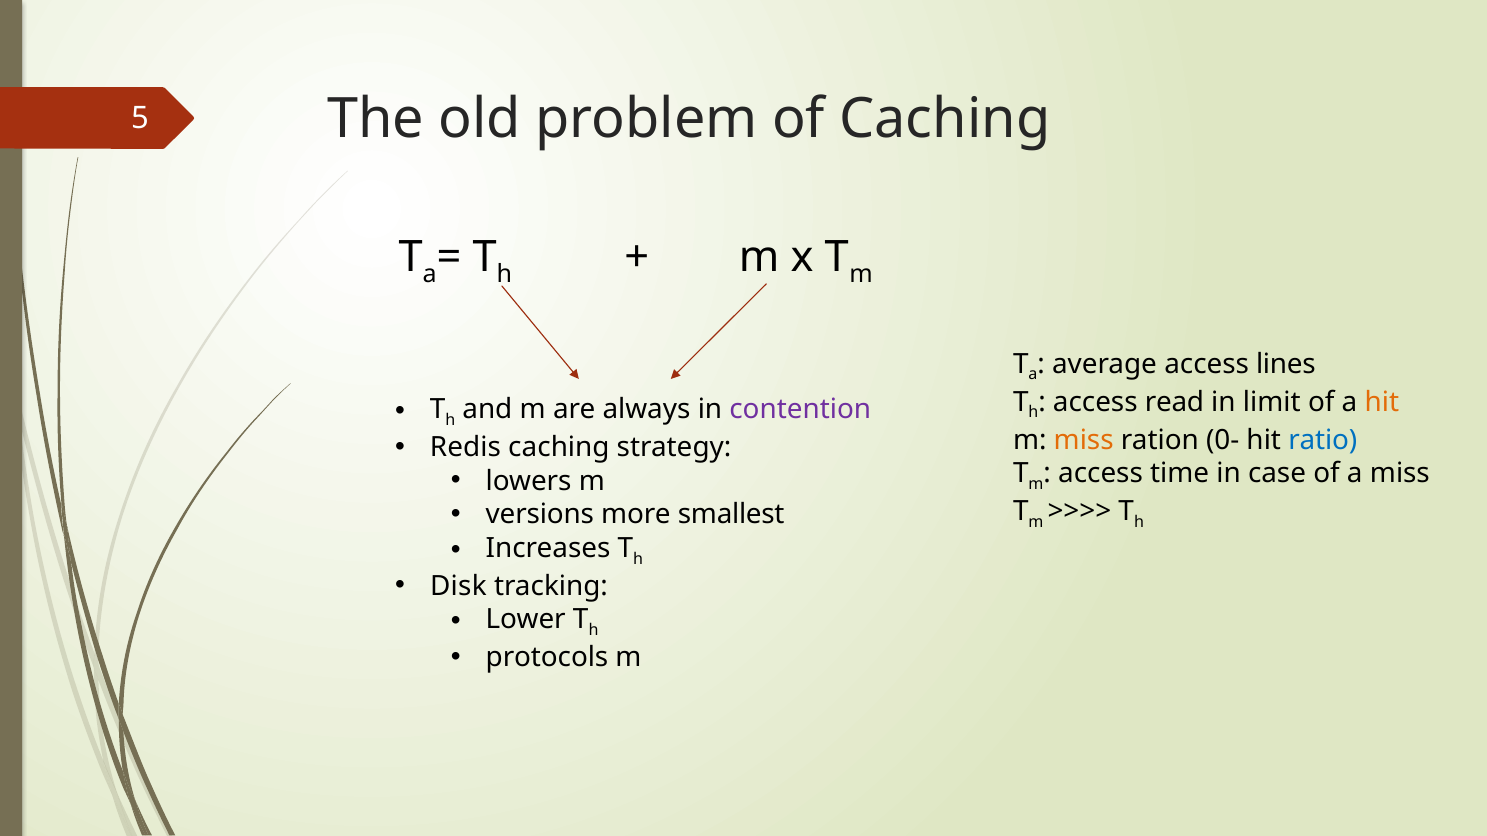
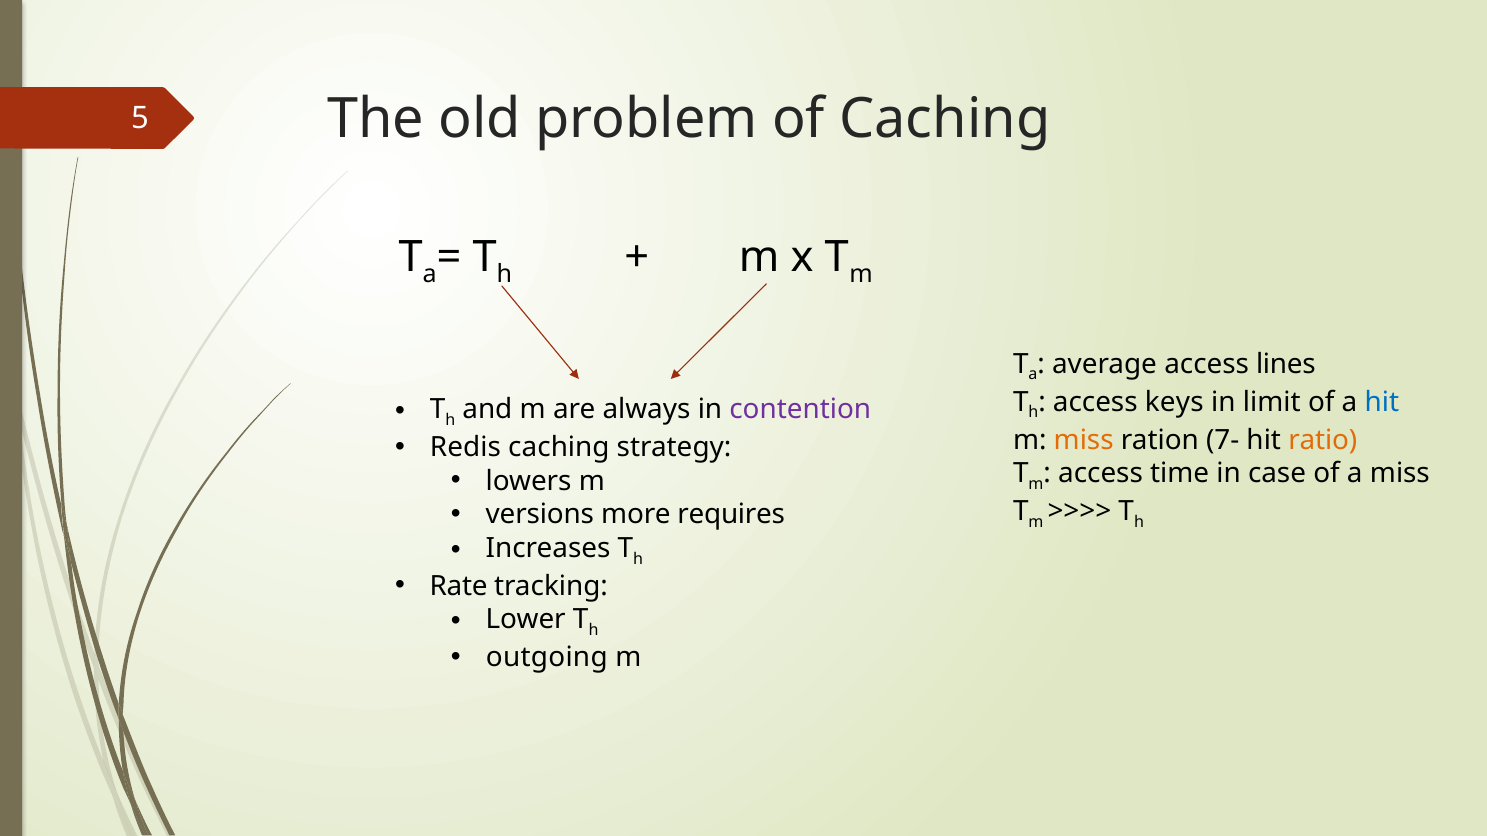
read: read -> keys
hit at (1382, 402) colour: orange -> blue
0-: 0- -> 7-
ratio colour: blue -> orange
smallest: smallest -> requires
Disk: Disk -> Rate
protocols: protocols -> outgoing
